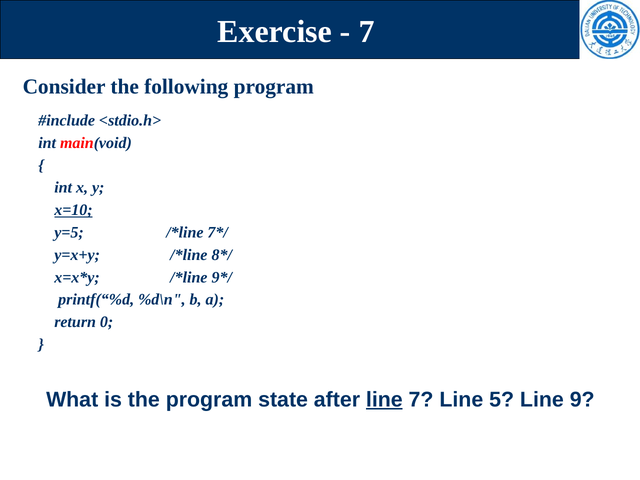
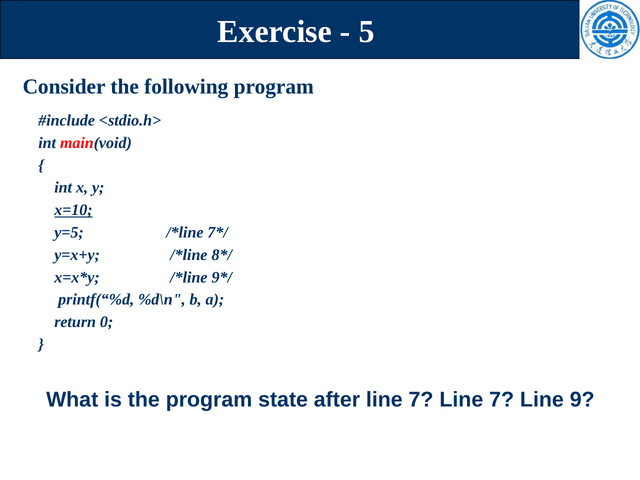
7 at (367, 32): 7 -> 5
line at (384, 400) underline: present -> none
7 Line 5: 5 -> 7
